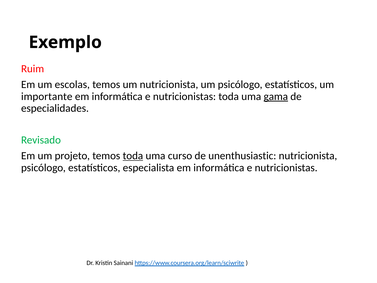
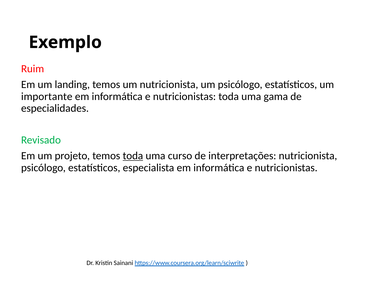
escolas: escolas -> landing
gama underline: present -> none
unenthusiastic: unenthusiastic -> interpretações
